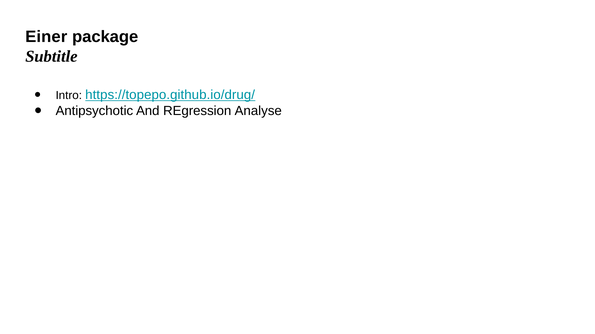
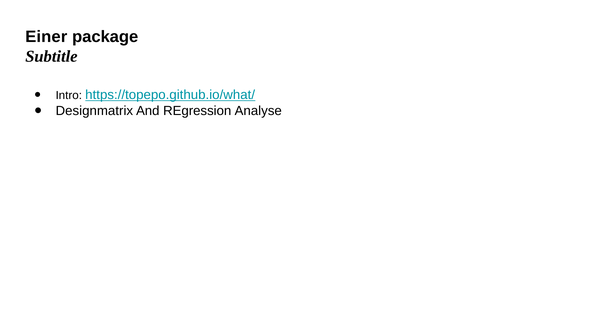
https://topepo.github.io/drug/: https://topepo.github.io/drug/ -> https://topepo.github.io/what/
Antipsychotic: Antipsychotic -> Designmatrix
